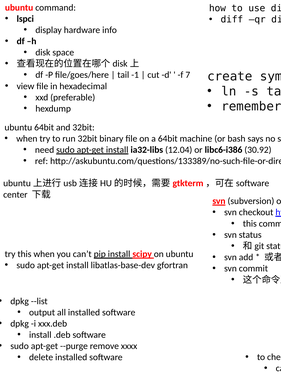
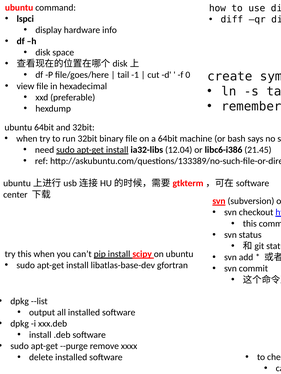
7: 7 -> 0
30.92: 30.92 -> 21.45
